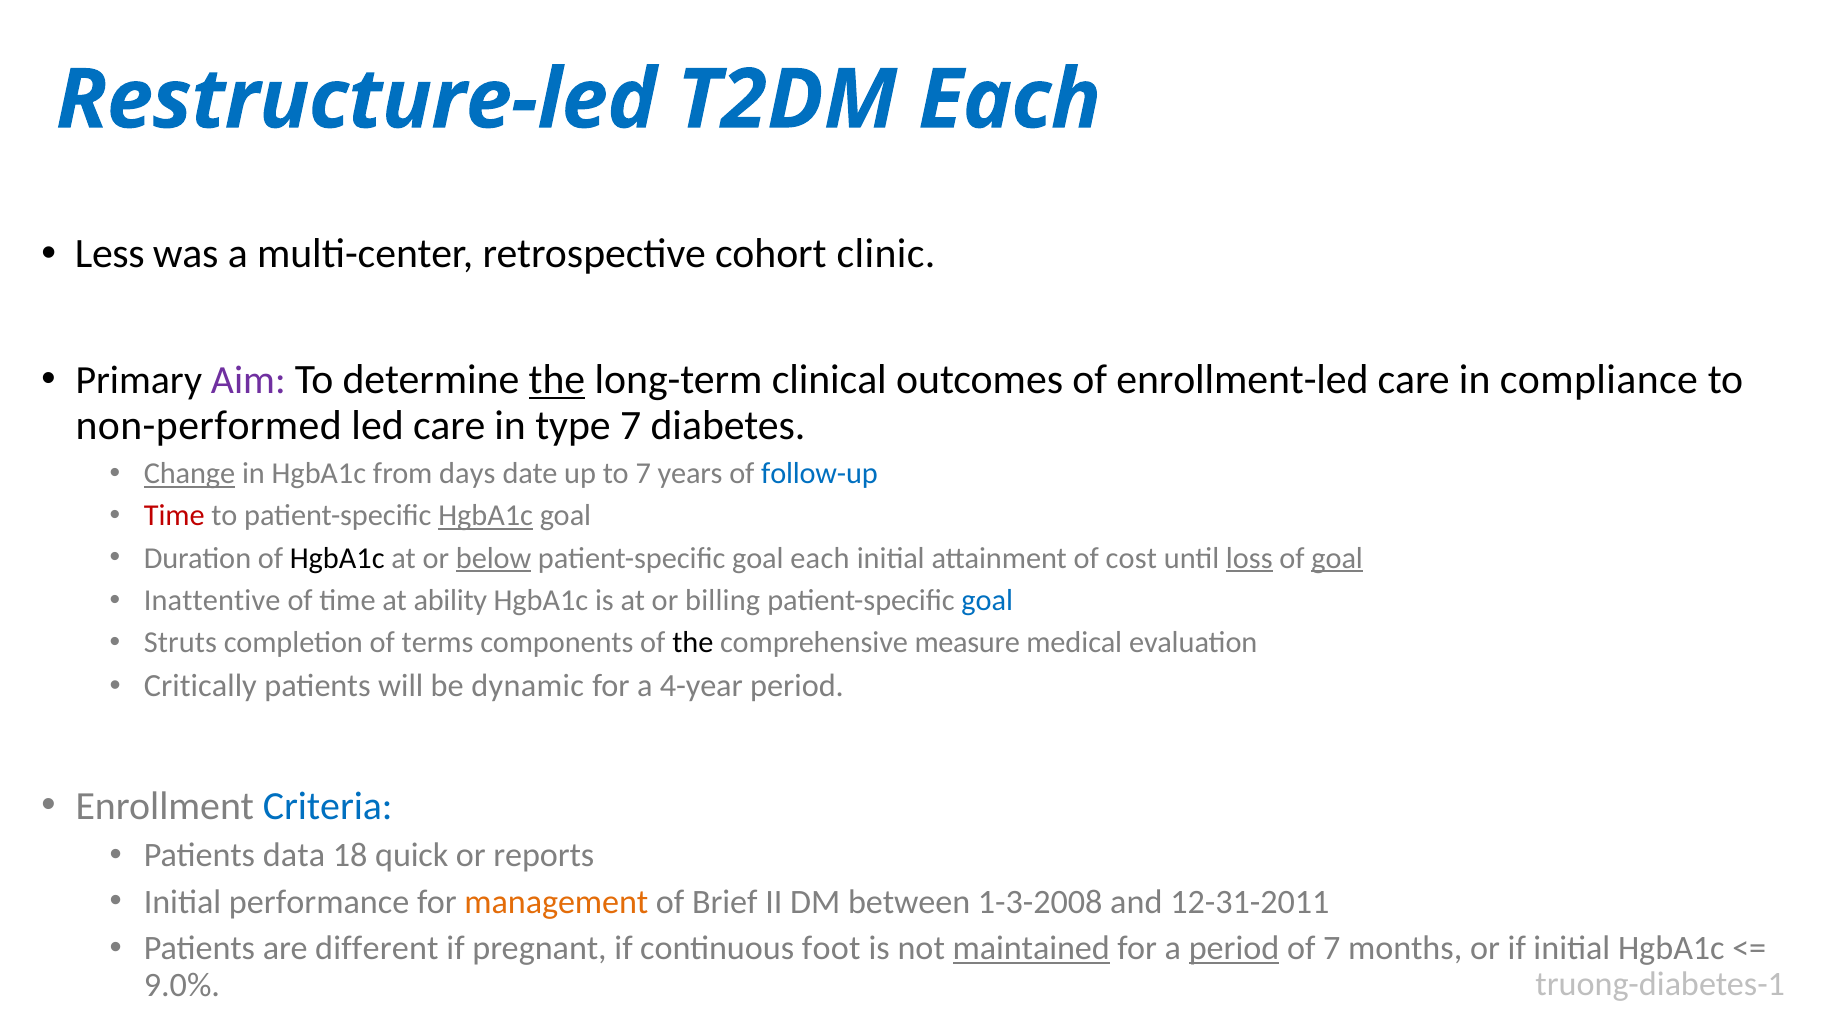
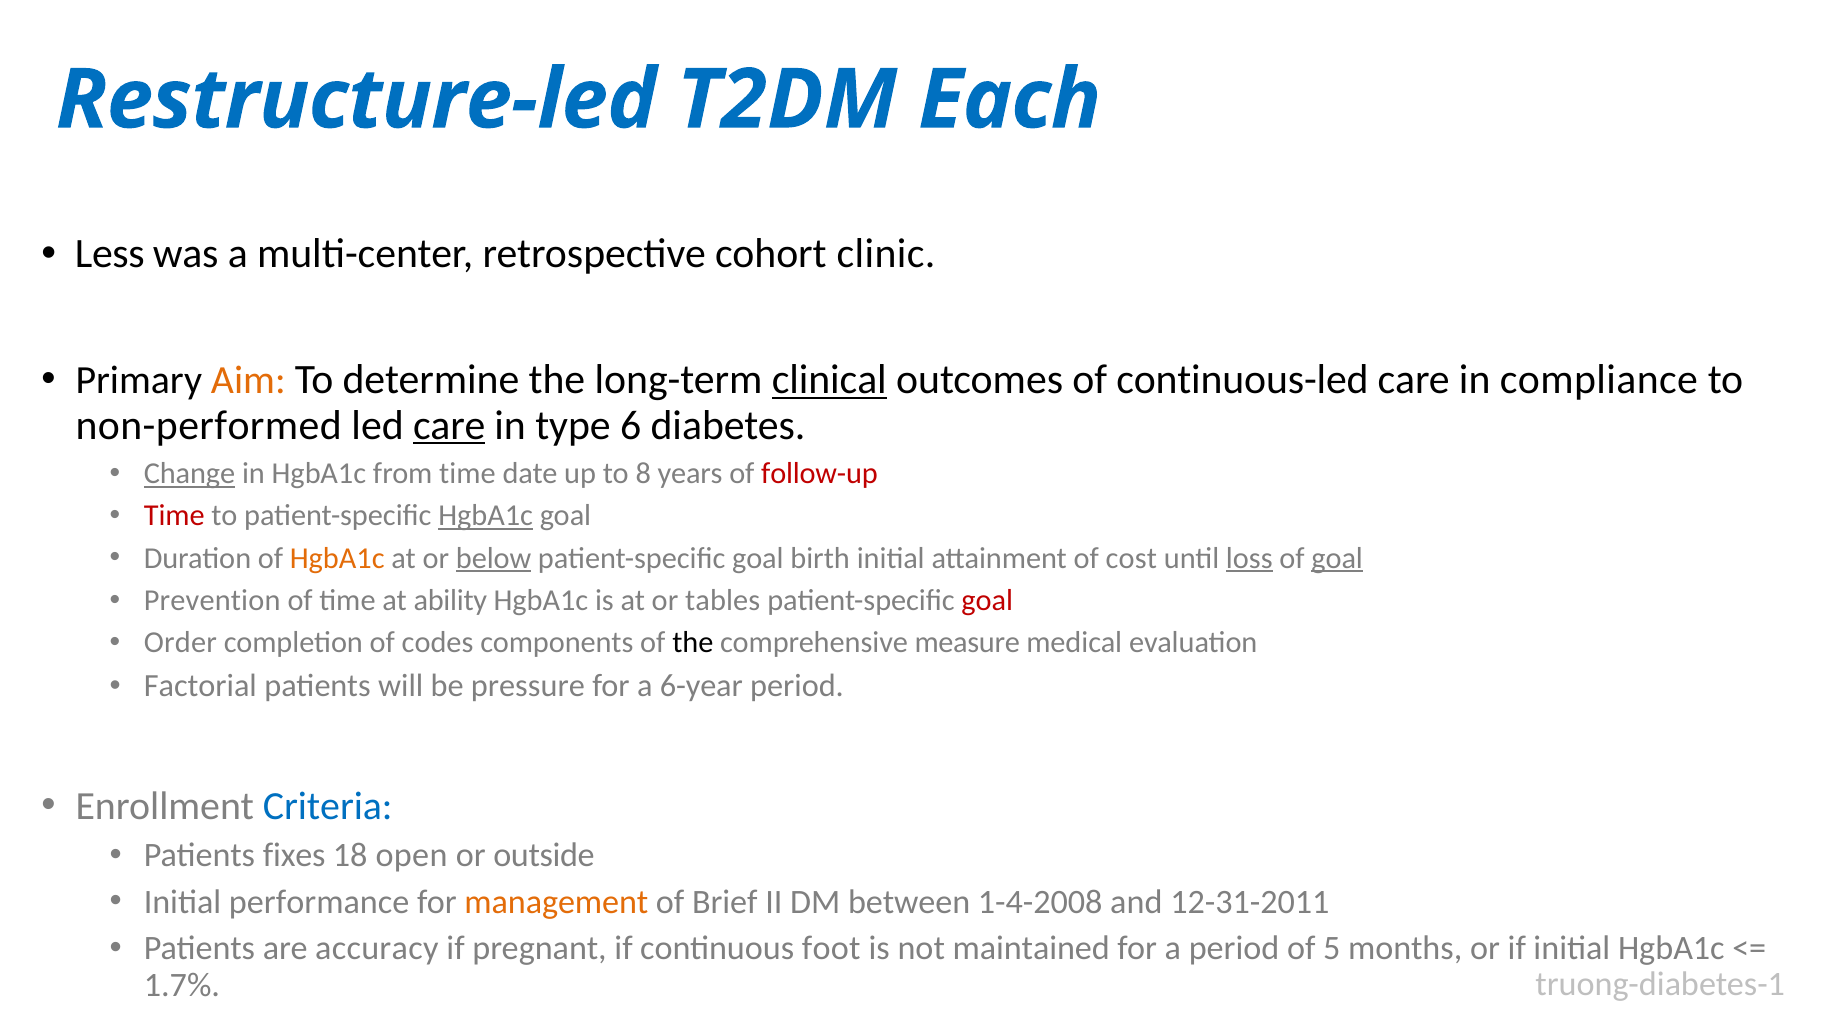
Aim colour: purple -> orange
the at (557, 380) underline: present -> none
clinical underline: none -> present
enrollment-led: enrollment-led -> continuous-led
care at (449, 425) underline: none -> present
type 7: 7 -> 6
from days: days -> time
to 7: 7 -> 8
follow-up colour: blue -> red
HgbA1c at (337, 558) colour: black -> orange
goal each: each -> birth
Inattentive: Inattentive -> Prevention
billing: billing -> tables
goal at (987, 600) colour: blue -> red
Struts: Struts -> Order
terms: terms -> codes
Critically: Critically -> Factorial
dynamic: dynamic -> pressure
4-year: 4-year -> 6-year
data: data -> fixes
quick: quick -> open
reports: reports -> outside
1-3-2008: 1-3-2008 -> 1-4-2008
different: different -> accuracy
maintained underline: present -> none
period at (1234, 948) underline: present -> none
of 7: 7 -> 5
9.0%: 9.0% -> 1.7%
